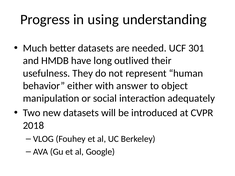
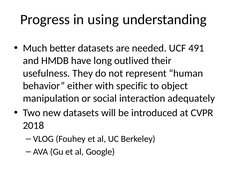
301: 301 -> 491
answer: answer -> specific
